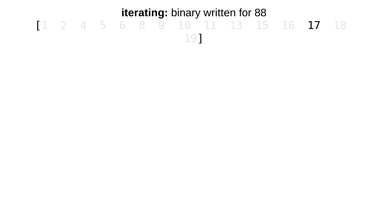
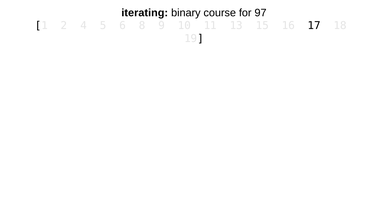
written: written -> course
88: 88 -> 97
